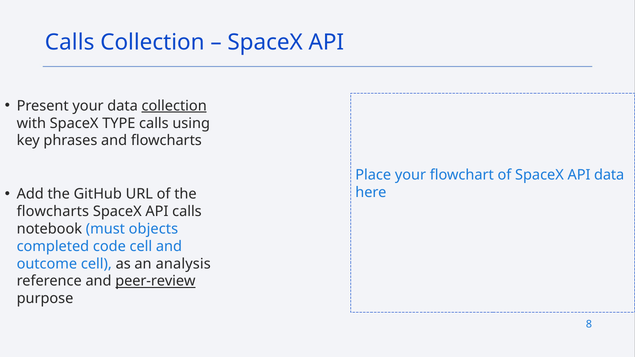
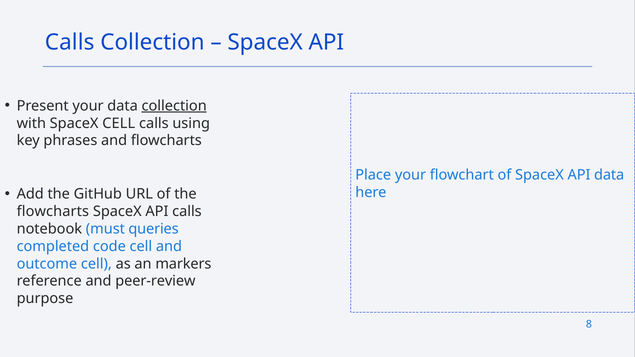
SpaceX TYPE: TYPE -> CELL
objects: objects -> queries
analysis: analysis -> markers
peer-review underline: present -> none
